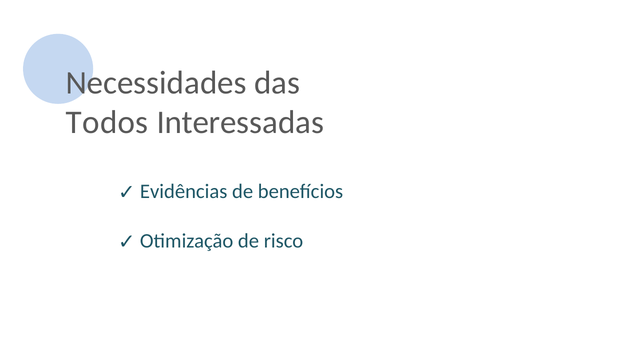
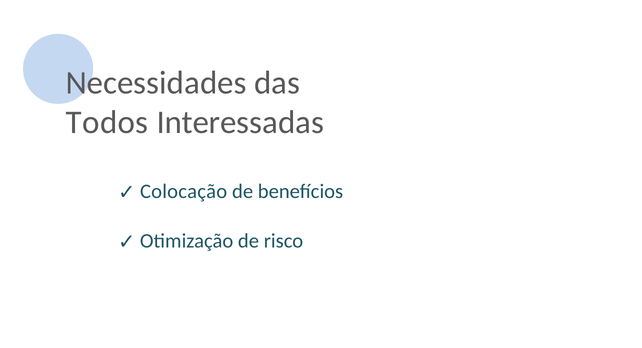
Evidências: Evidências -> Colocação
